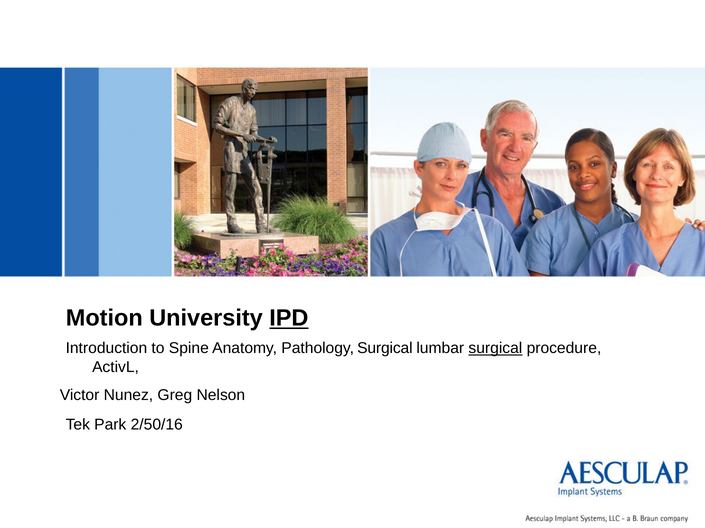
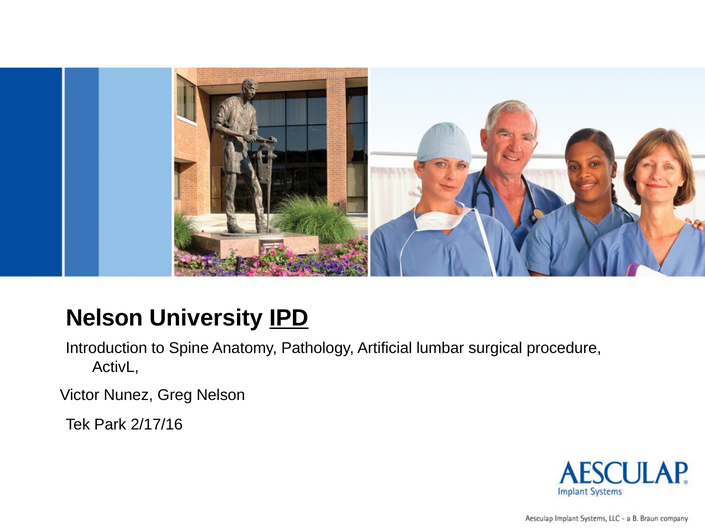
Motion at (104, 319): Motion -> Nelson
Pathology Surgical: Surgical -> Artificial
surgical at (495, 349) underline: present -> none
2/50/16: 2/50/16 -> 2/17/16
